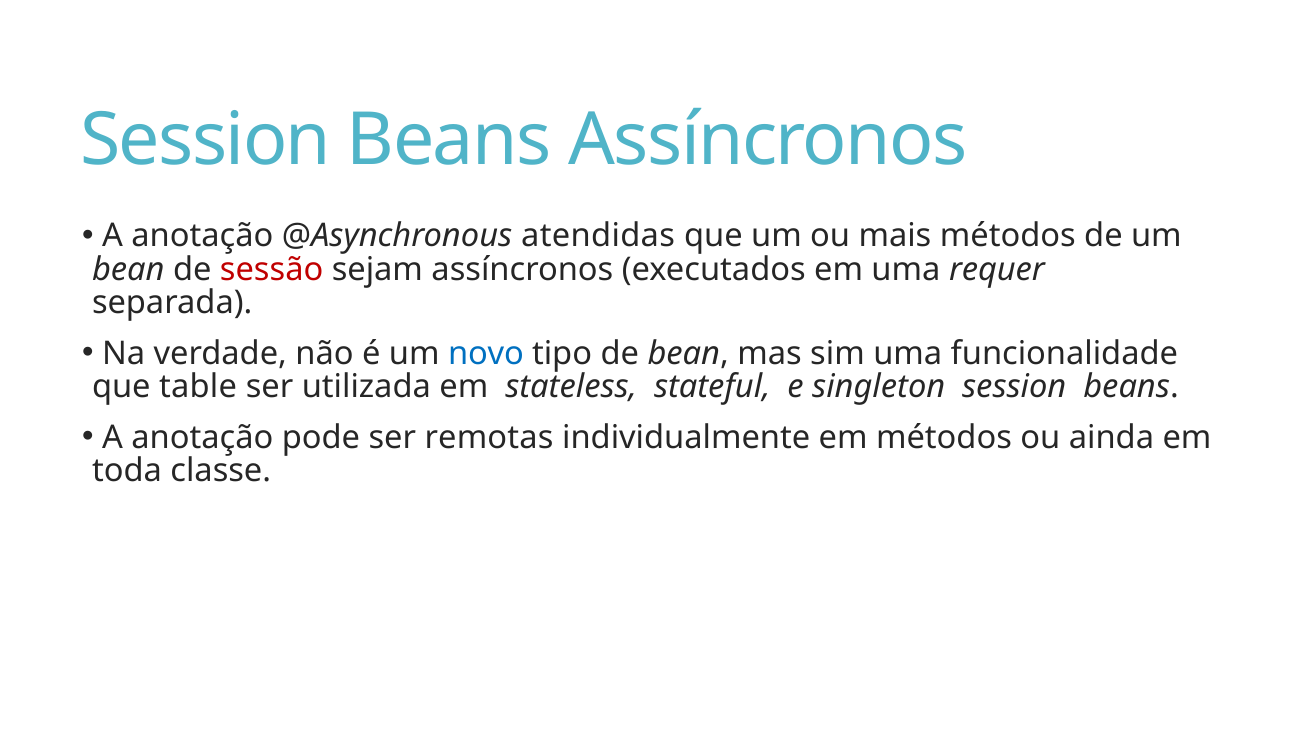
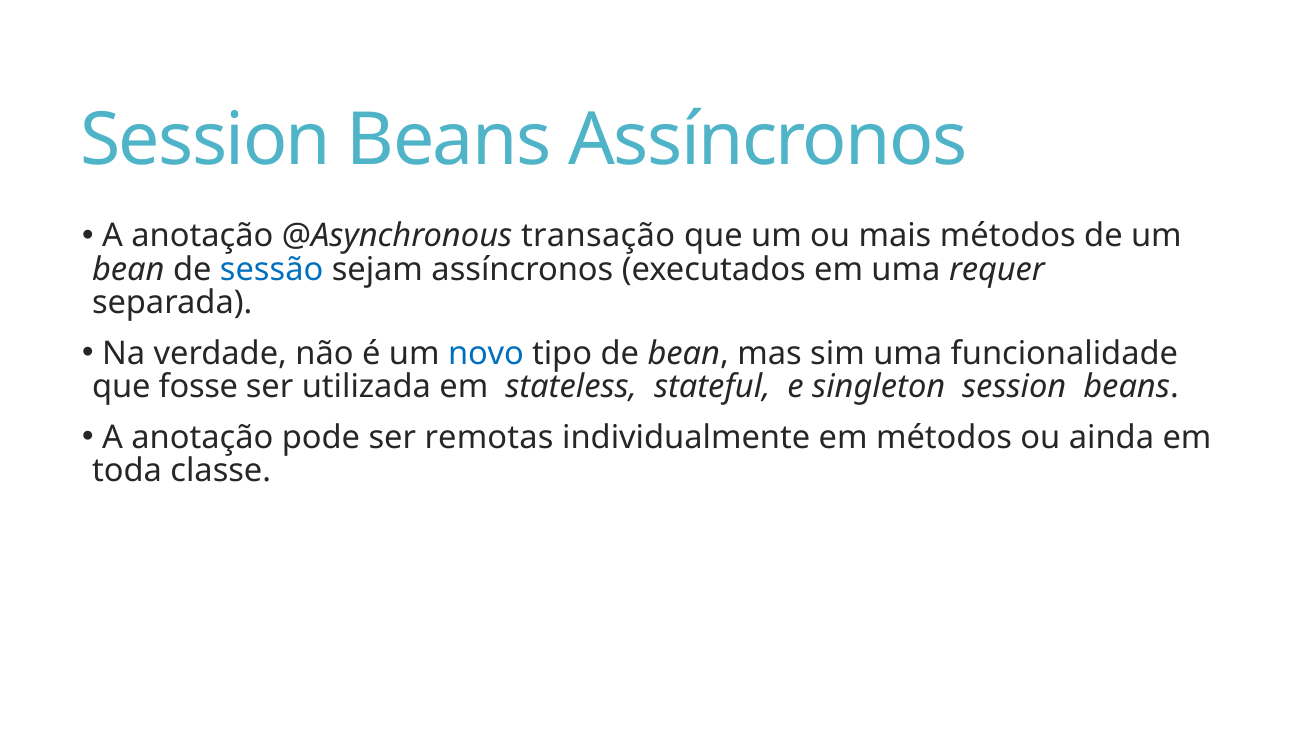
atendidas: atendidas -> transação
sessão colour: red -> blue
table: table -> fosse
